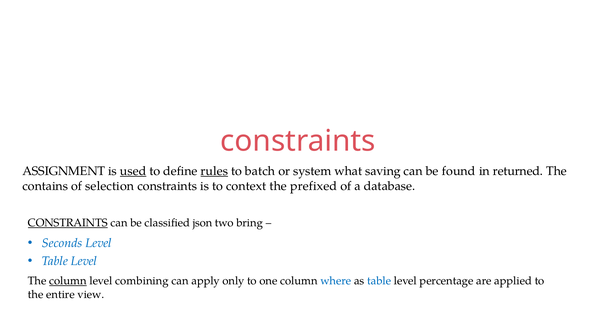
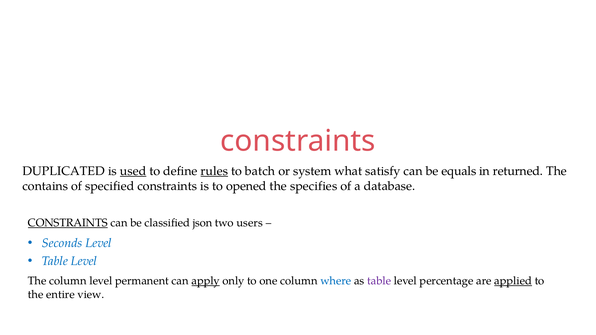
ASSIGNMENT: ASSIGNMENT -> DUPLICATED
saving: saving -> satisfy
found: found -> equals
selection: selection -> specified
context: context -> opened
prefixed: prefixed -> specifies
bring: bring -> users
column at (68, 281) underline: present -> none
combining: combining -> permanent
apply underline: none -> present
table at (379, 281) colour: blue -> purple
applied underline: none -> present
